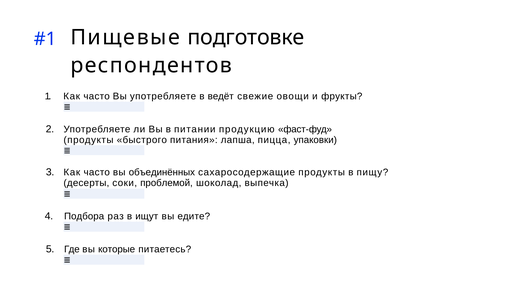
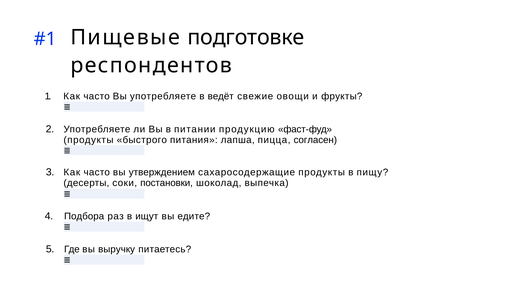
упаковки: упаковки -> согласен
объединённых: объединённых -> утверждением
проблемой: проблемой -> постановки
которые: которые -> выручку
